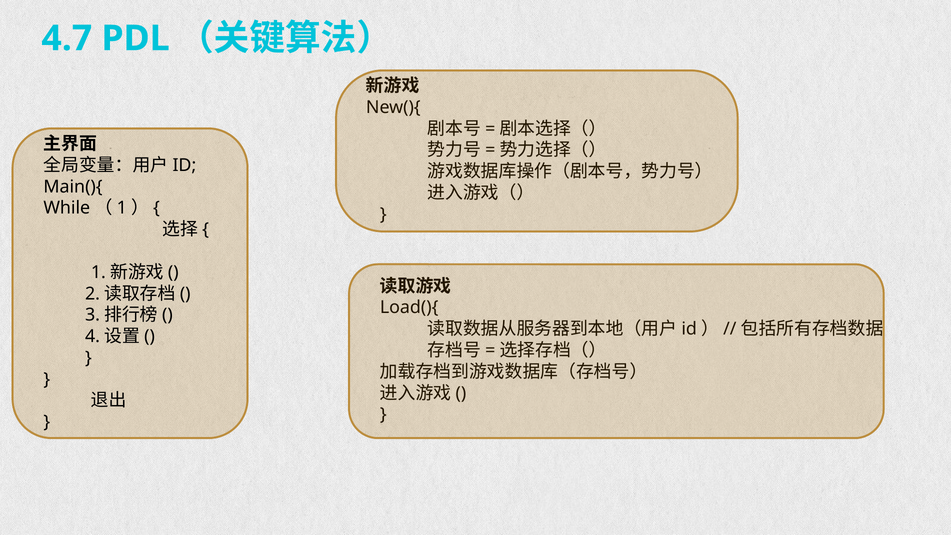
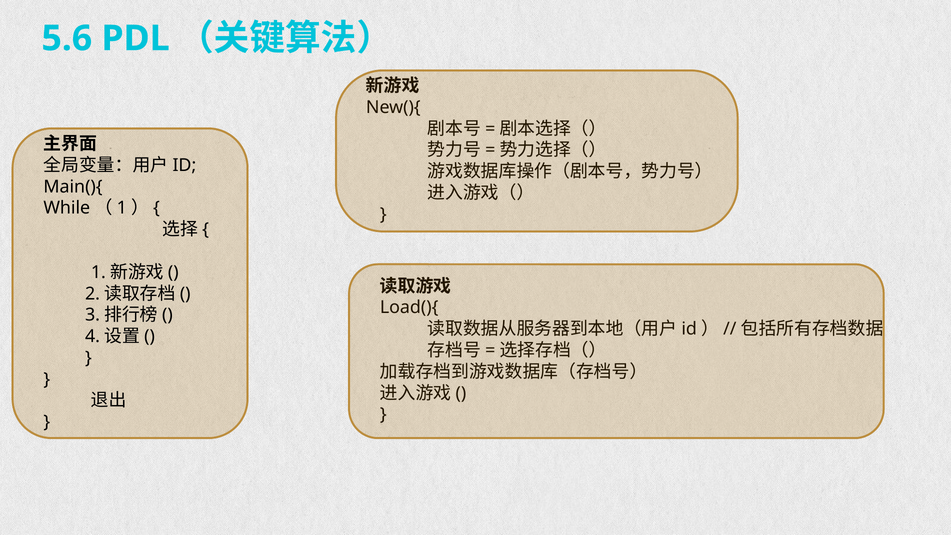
4.7: 4.7 -> 5.6
